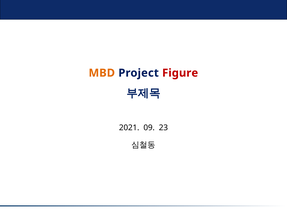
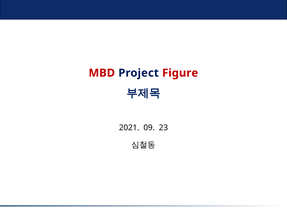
MBD colour: orange -> red
